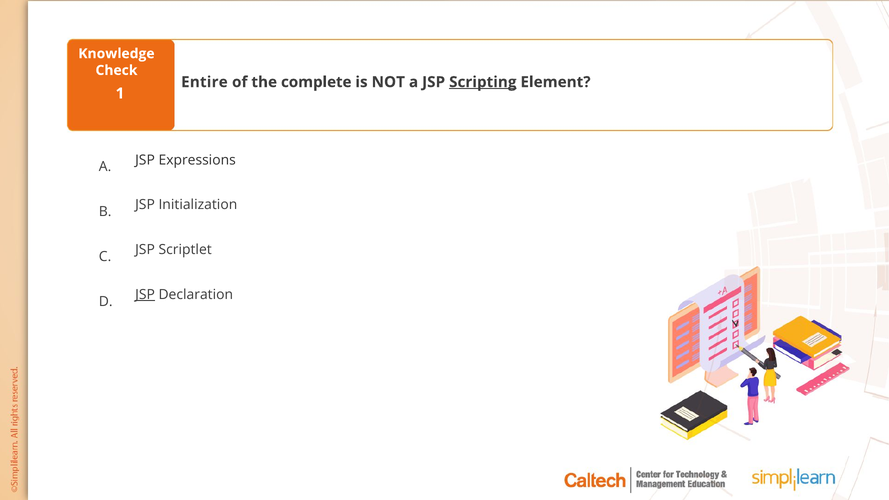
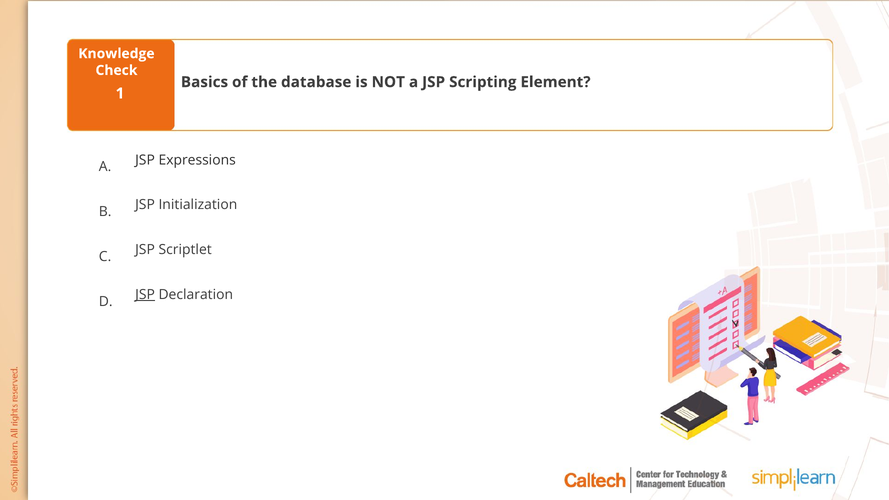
Entire: Entire -> Basics
complete: complete -> database
Scripting underline: present -> none
